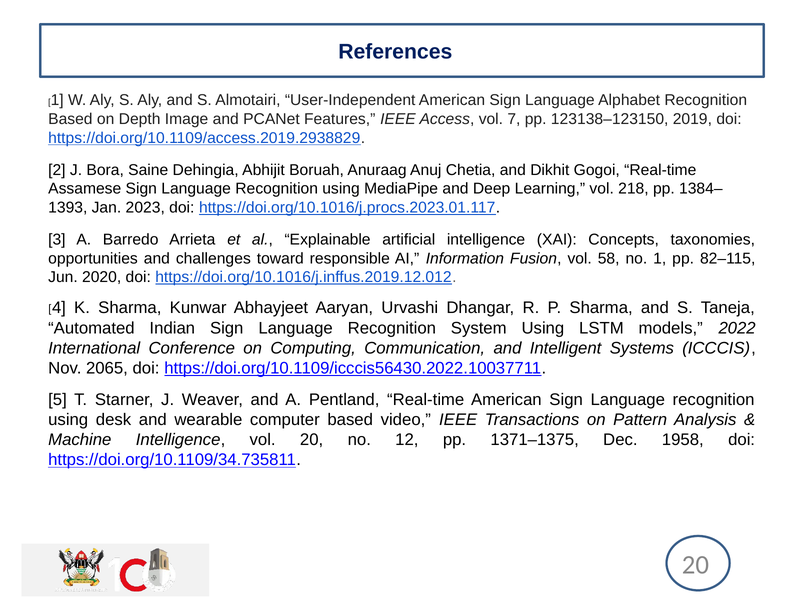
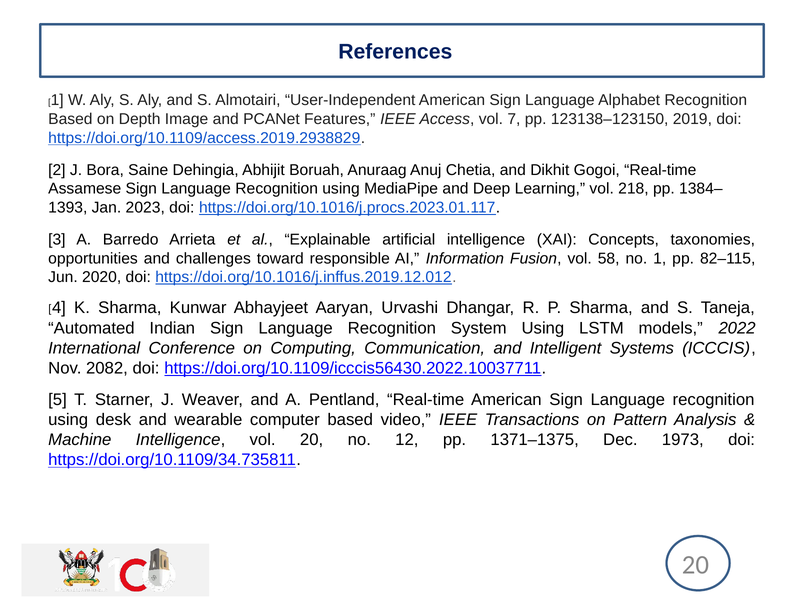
2065: 2065 -> 2082
1958: 1958 -> 1973
